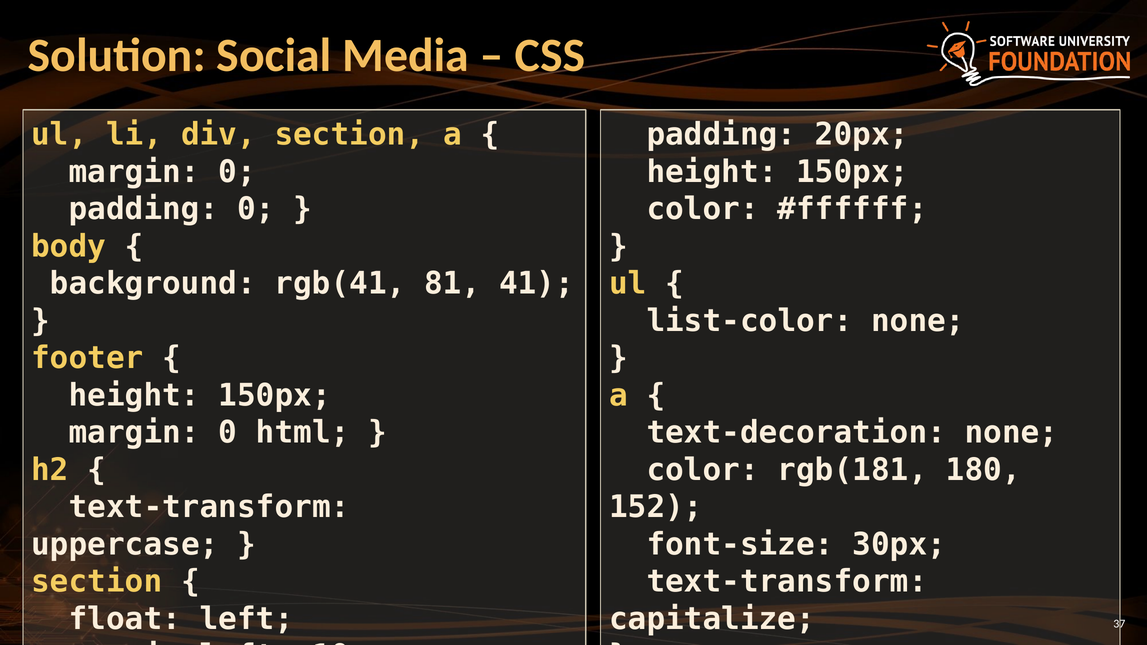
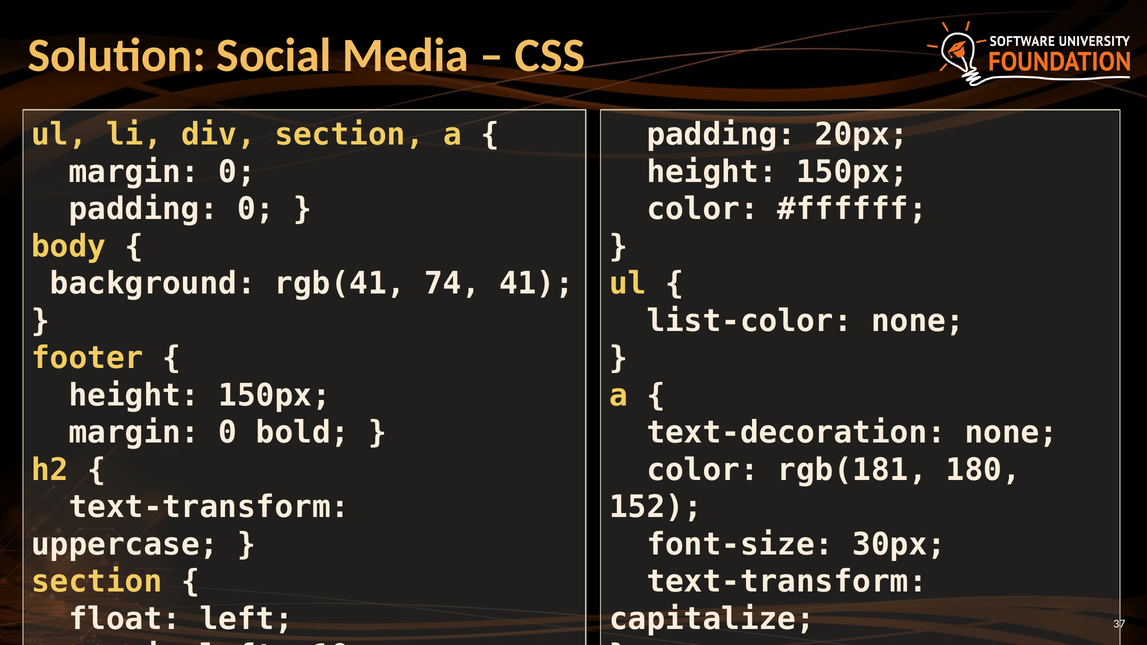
81: 81 -> 74
html: html -> bold
